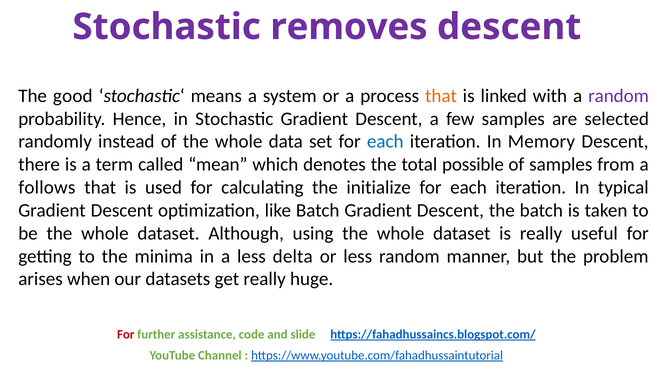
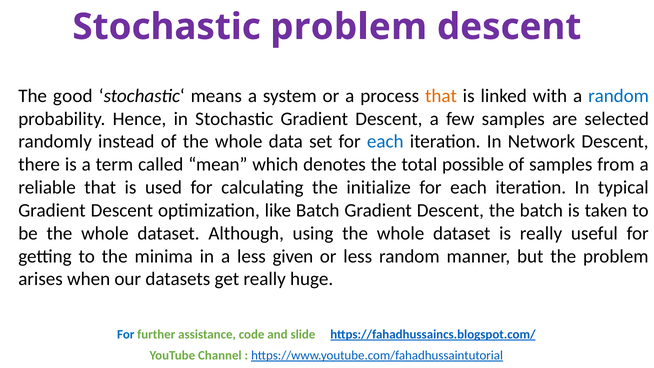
Stochastic removes: removes -> problem
random at (619, 96) colour: purple -> blue
Memory: Memory -> Network
follows: follows -> reliable
delta: delta -> given
For at (126, 334) colour: red -> blue
